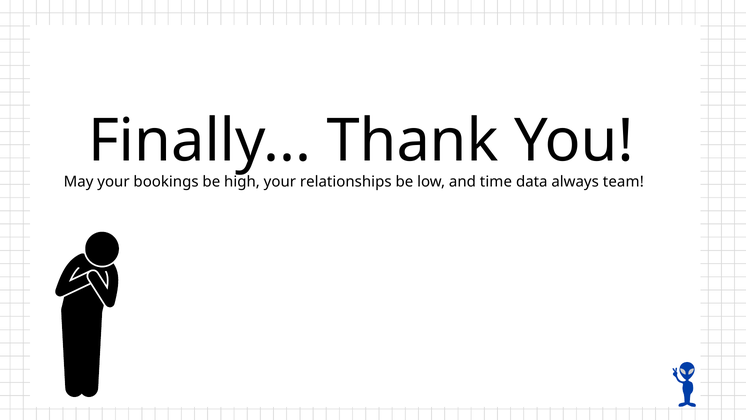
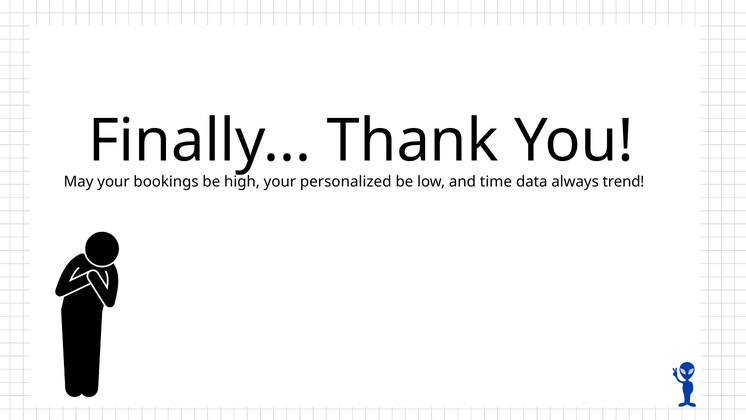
relationships: relationships -> personalized
team: team -> trend
